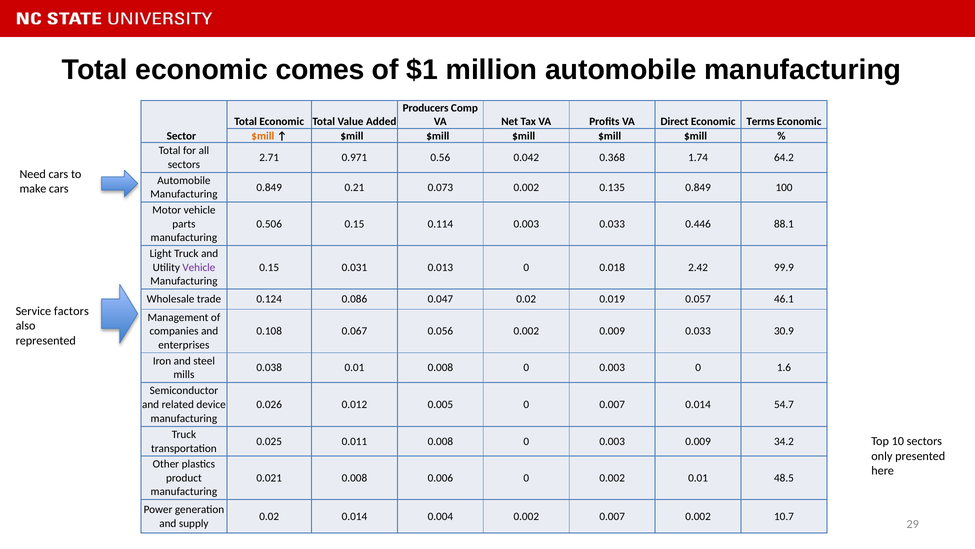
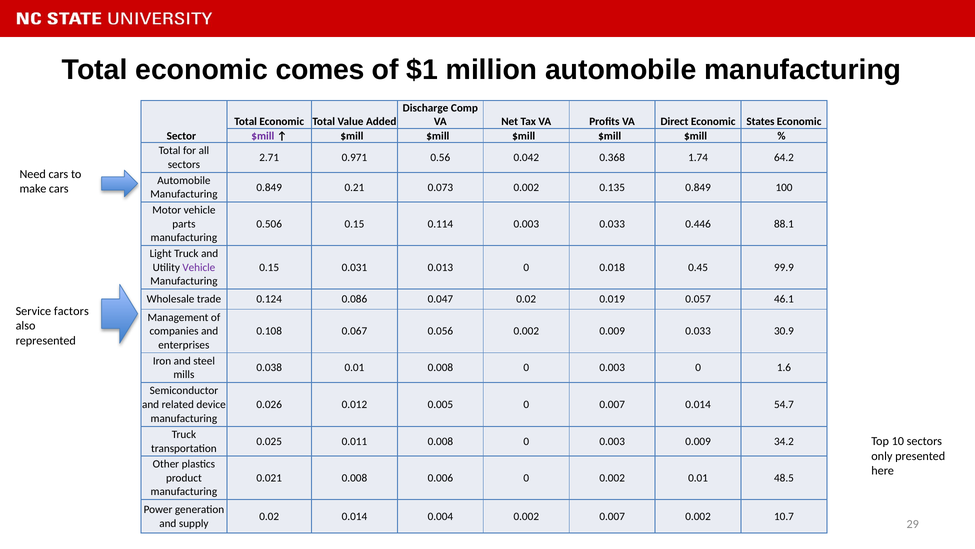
Producers: Producers -> Discharge
Terms: Terms -> States
$mill at (263, 136) colour: orange -> purple
2.42: 2.42 -> 0.45
